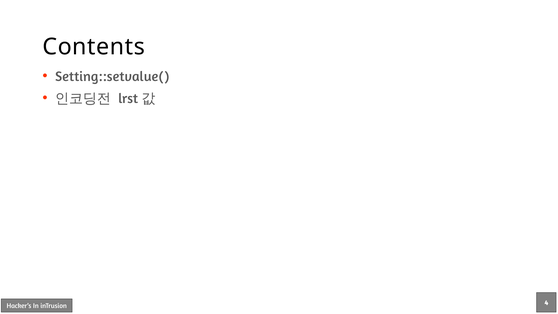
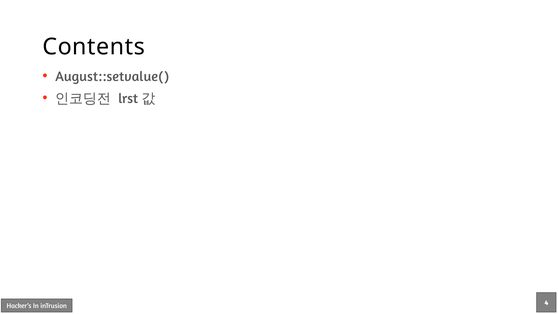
Setting::setvalue(: Setting::setvalue( -> August::setvalue(
